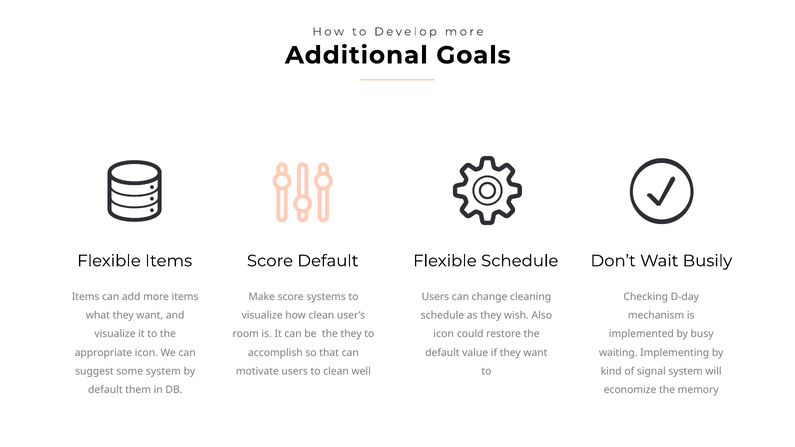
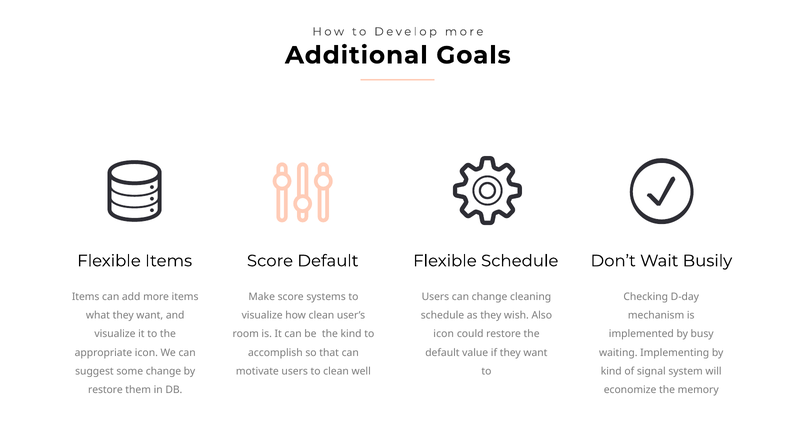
the they: they -> kind
some system: system -> change
default at (105, 390): default -> restore
